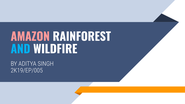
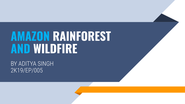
AMAZON colour: pink -> light blue
